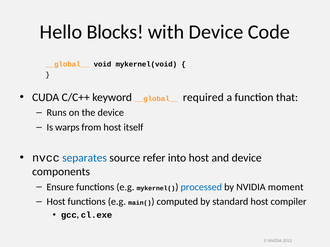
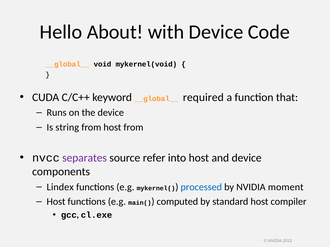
Blocks: Blocks -> About
warps: warps -> string
host itself: itself -> from
separates colour: blue -> purple
Ensure: Ensure -> Lindex
